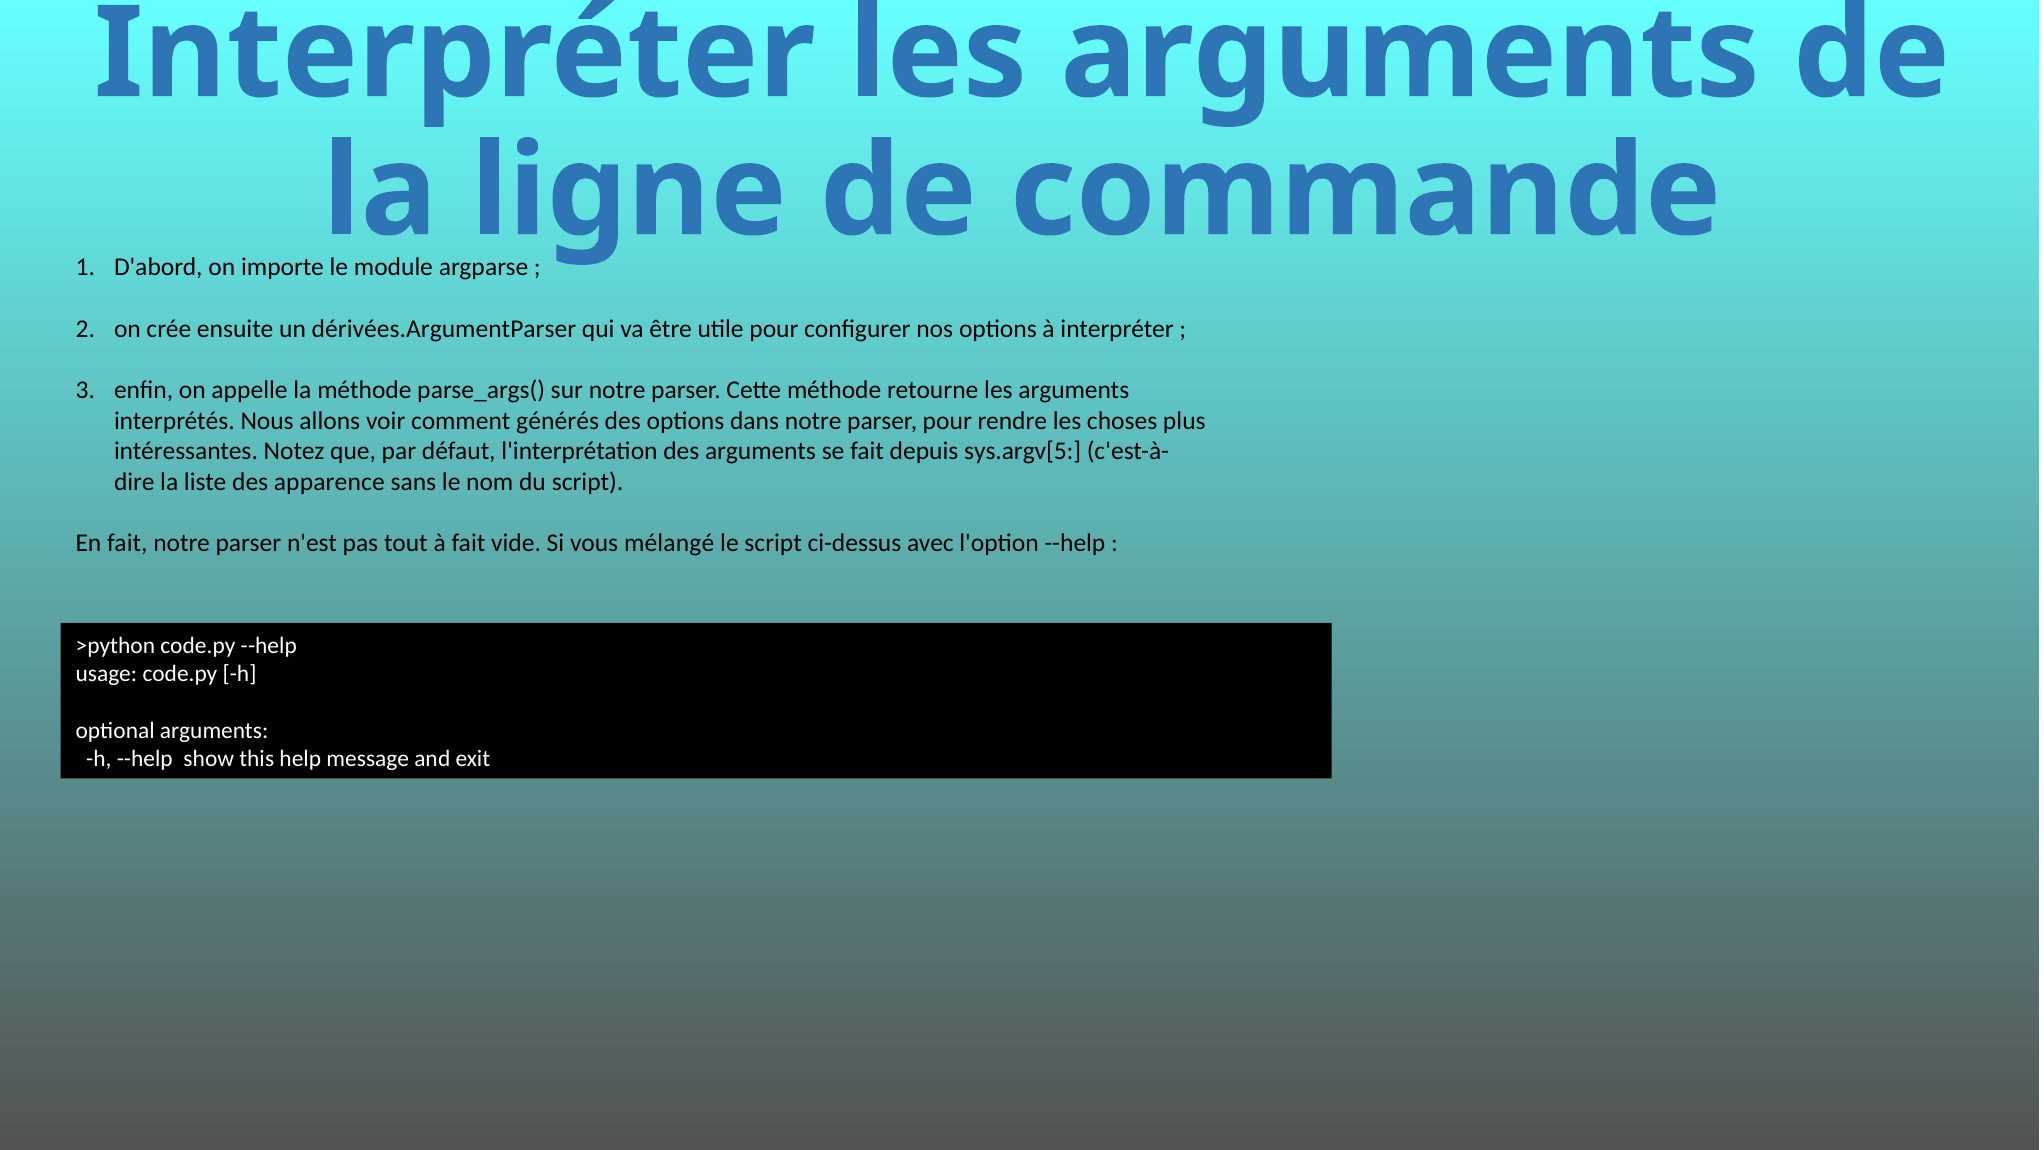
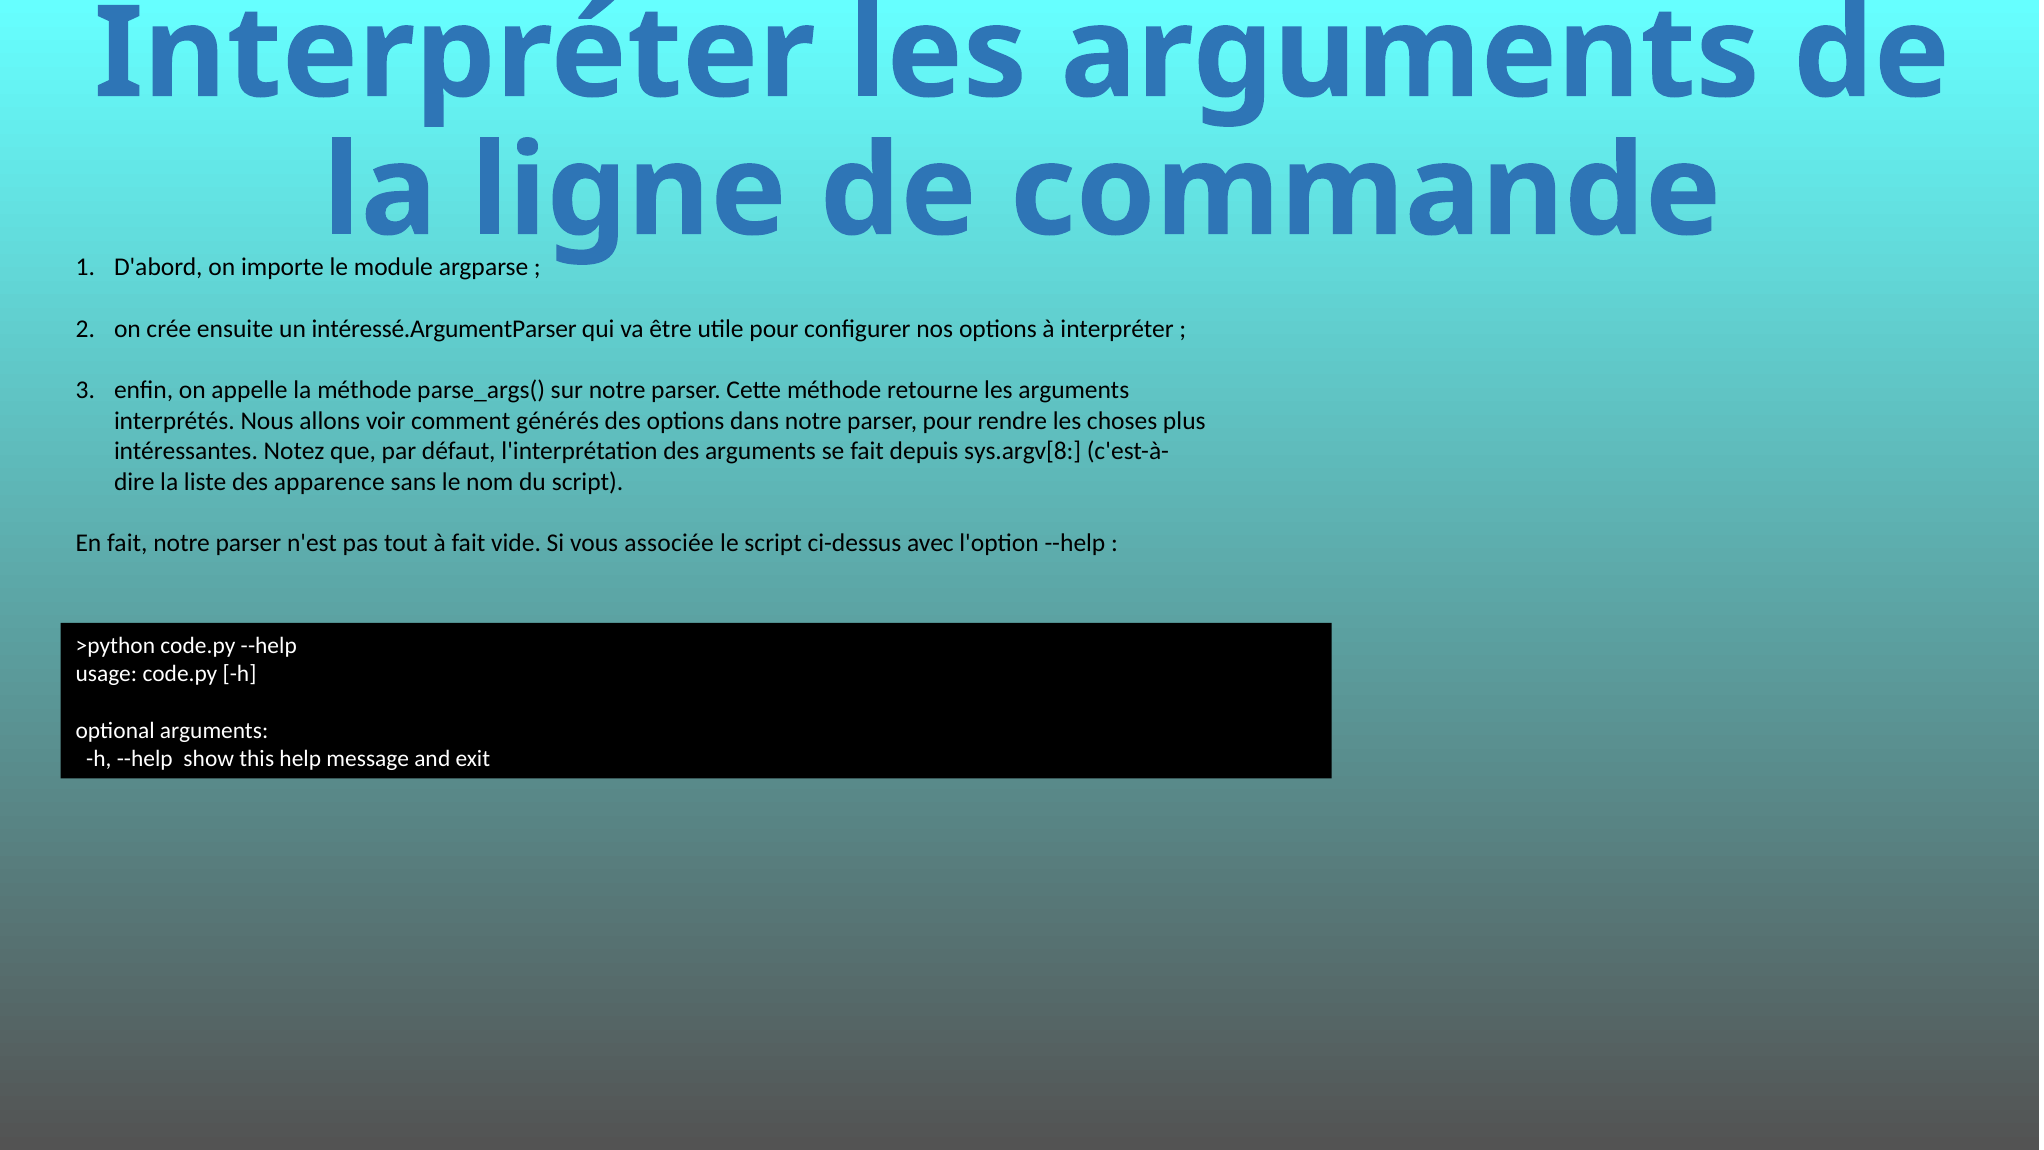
dérivées.ArgumentParser: dérivées.ArgumentParser -> intéressé.ArgumentParser
sys.argv[5: sys.argv[5 -> sys.argv[8
mélangé: mélangé -> associée
